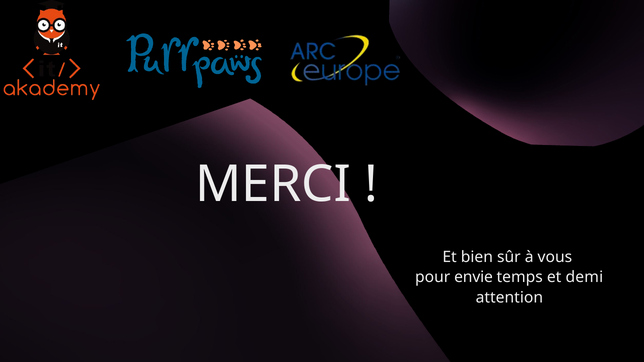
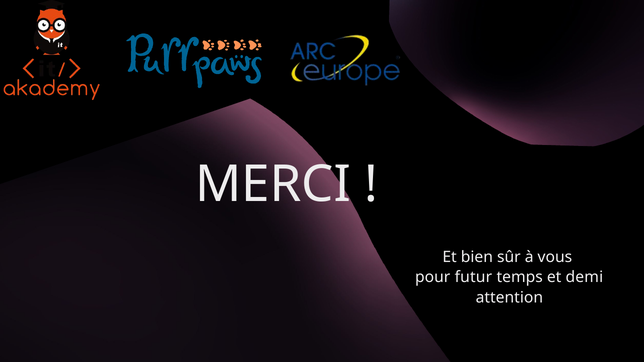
envie: envie -> futur
